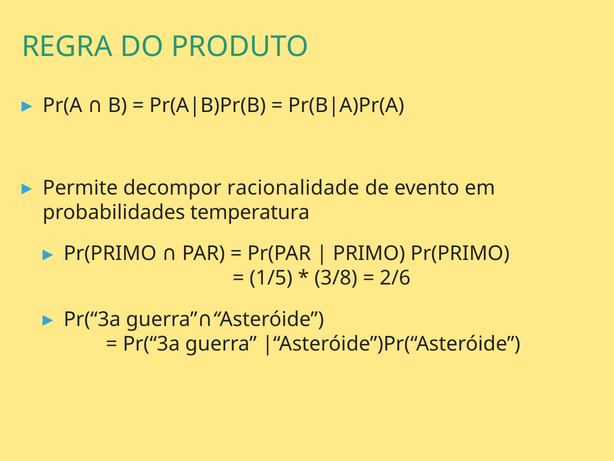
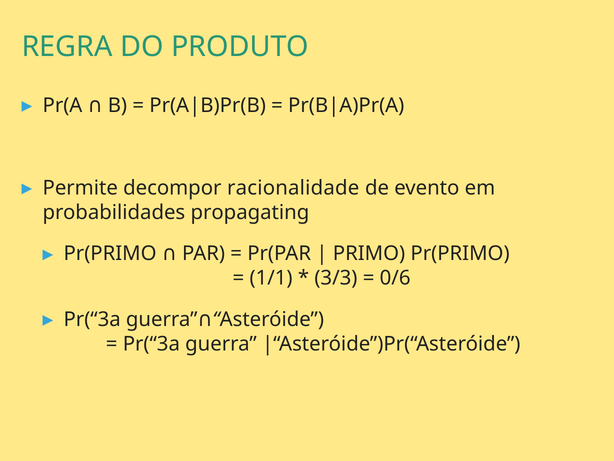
temperatura: temperatura -> propagating
1/5: 1/5 -> 1/1
3/8: 3/8 -> 3/3
2/6: 2/6 -> 0/6
